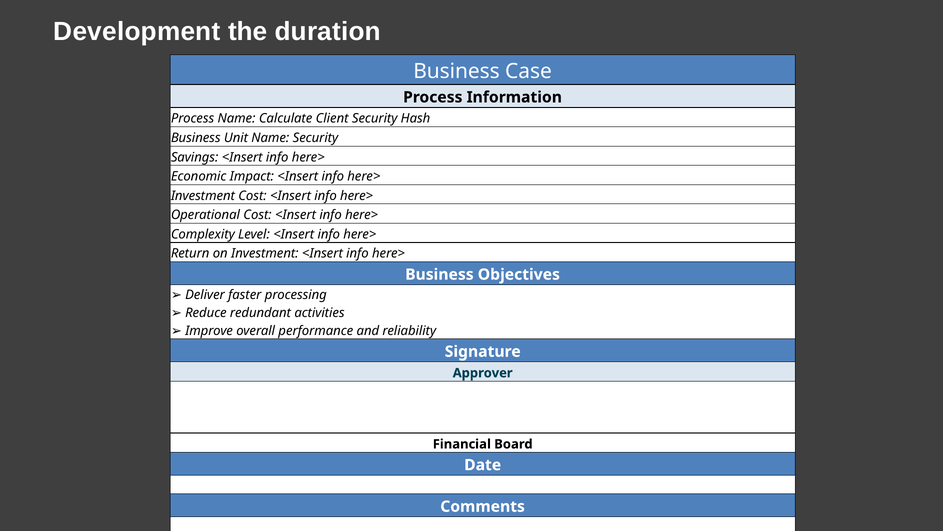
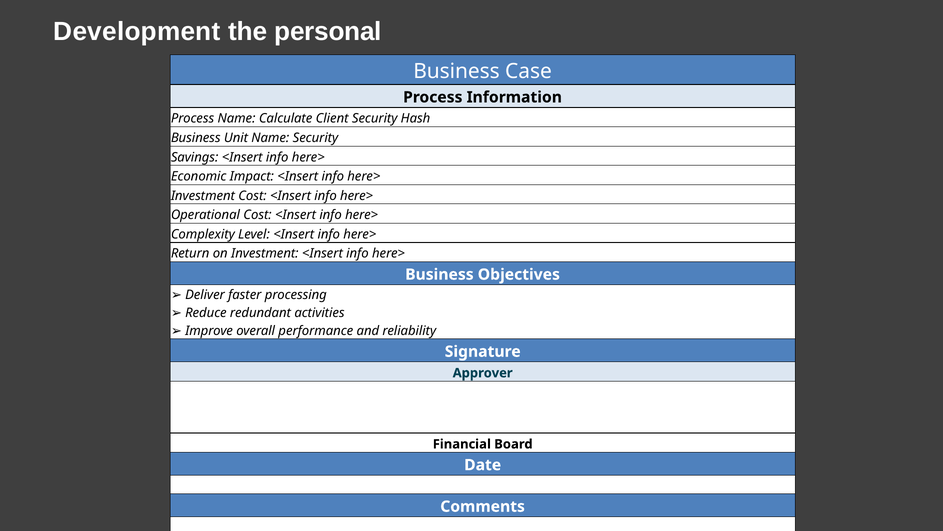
duration: duration -> personal
